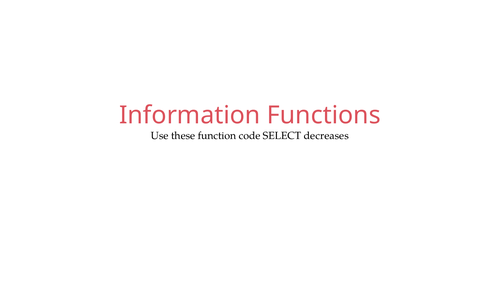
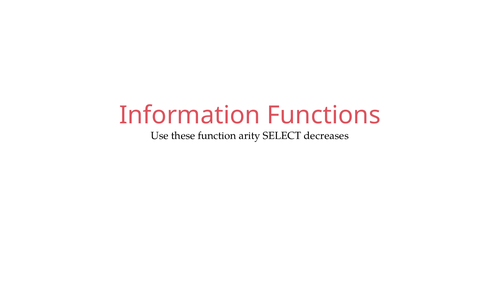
code: code -> arity
